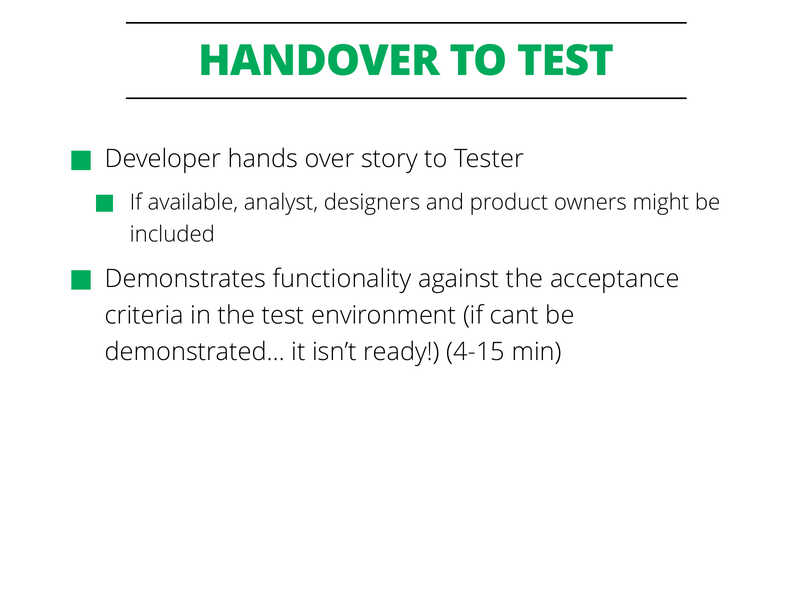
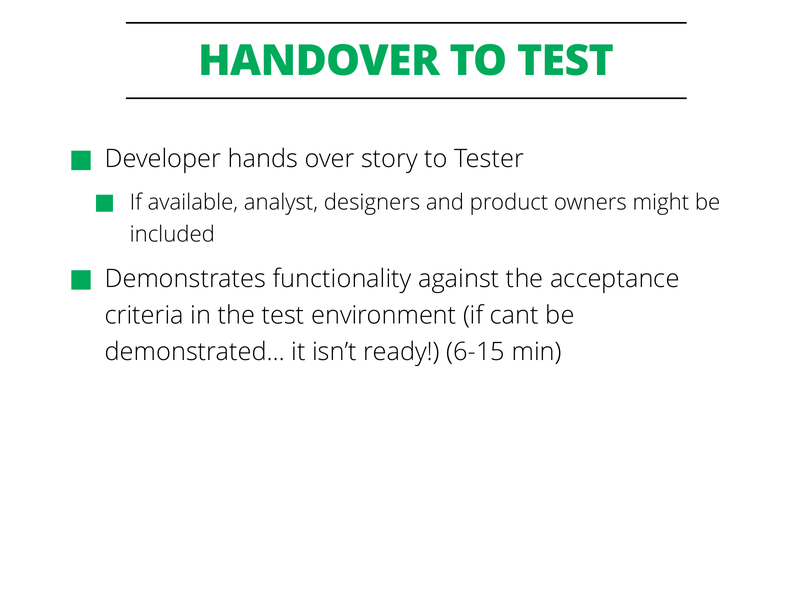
4-15: 4-15 -> 6-15
